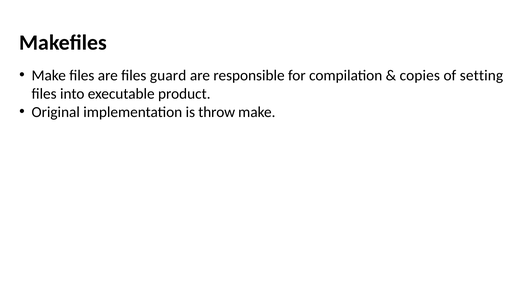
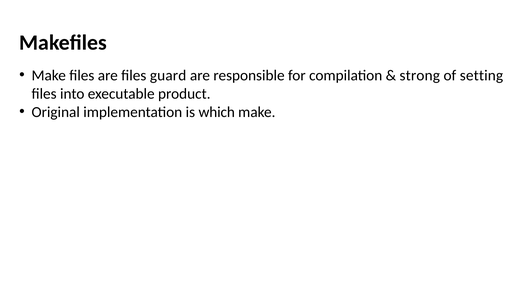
copies: copies -> strong
throw: throw -> which
